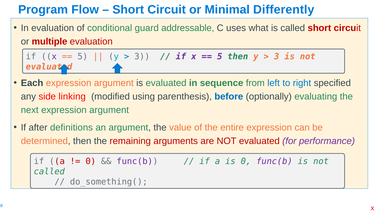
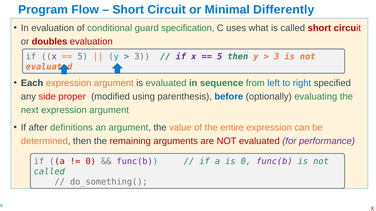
addressable: addressable -> specification
multiple: multiple -> doubles
linking: linking -> proper
